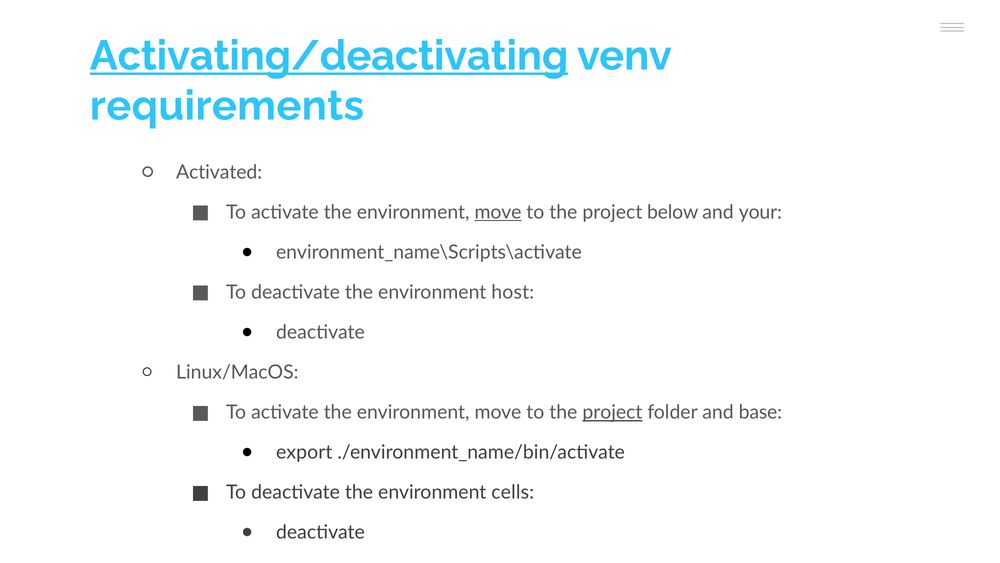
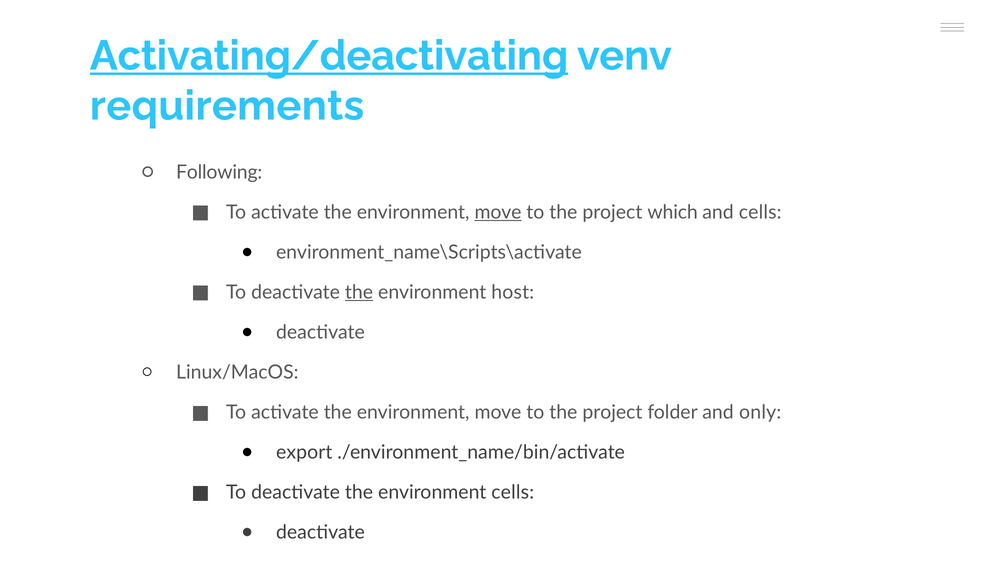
Activated: Activated -> Following
below: below -> which
and your: your -> cells
the at (359, 292) underline: none -> present
project at (612, 412) underline: present -> none
base: base -> only
